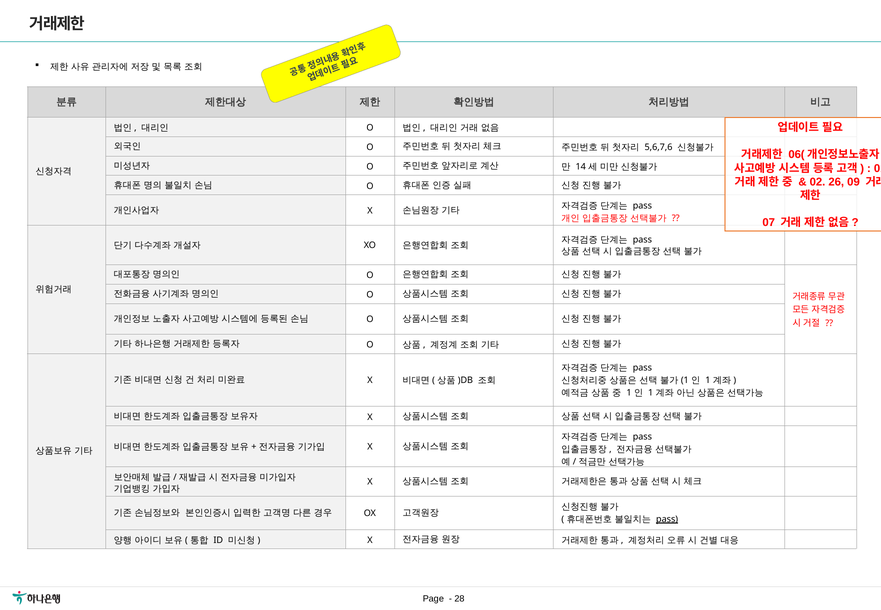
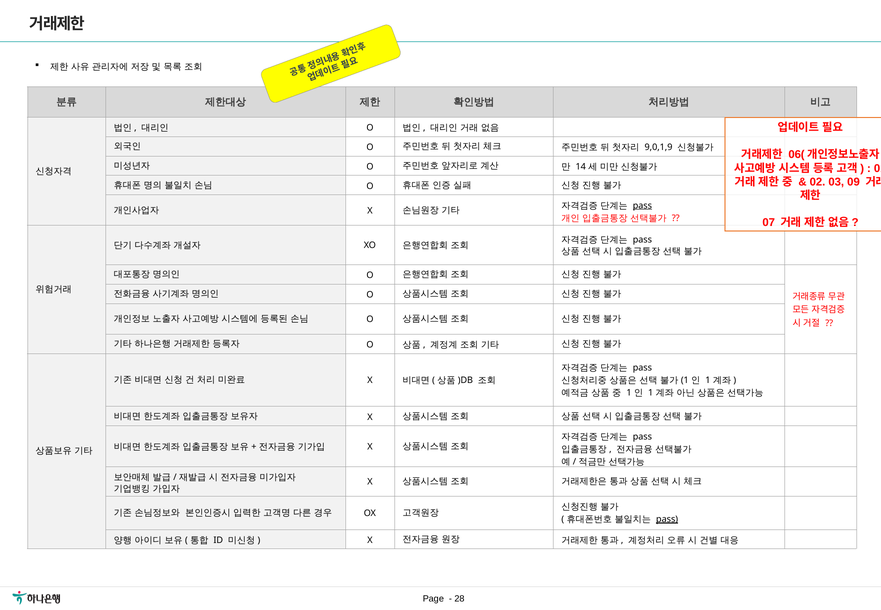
5,6,7,6: 5,6,7,6 -> 9,0,1,9
26: 26 -> 03
pass at (642, 206) underline: none -> present
